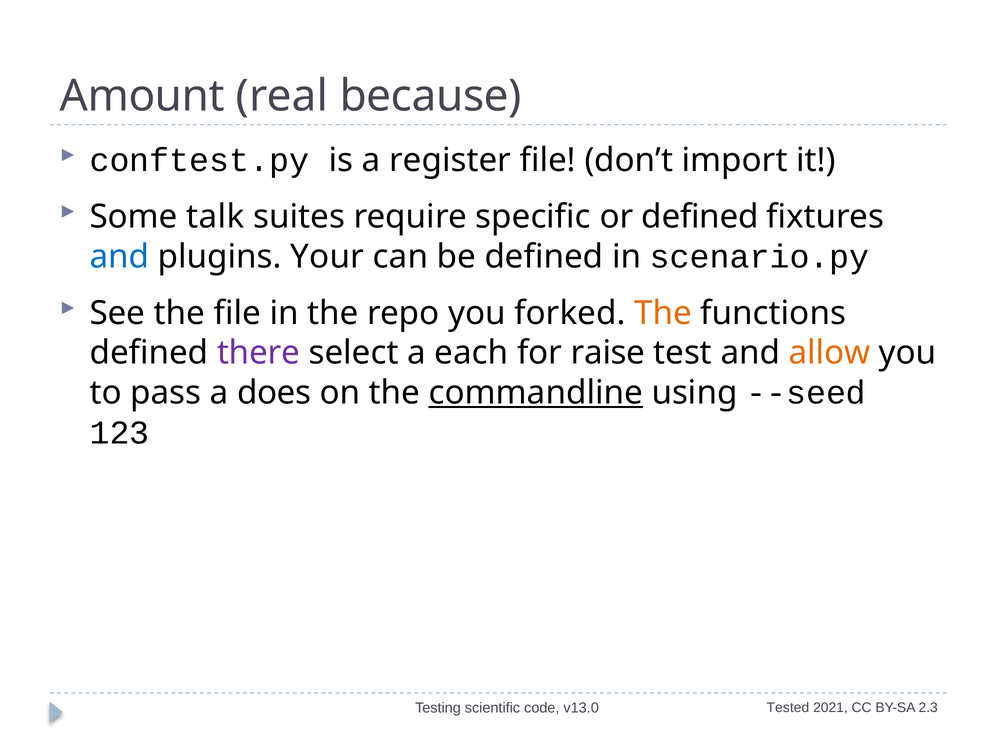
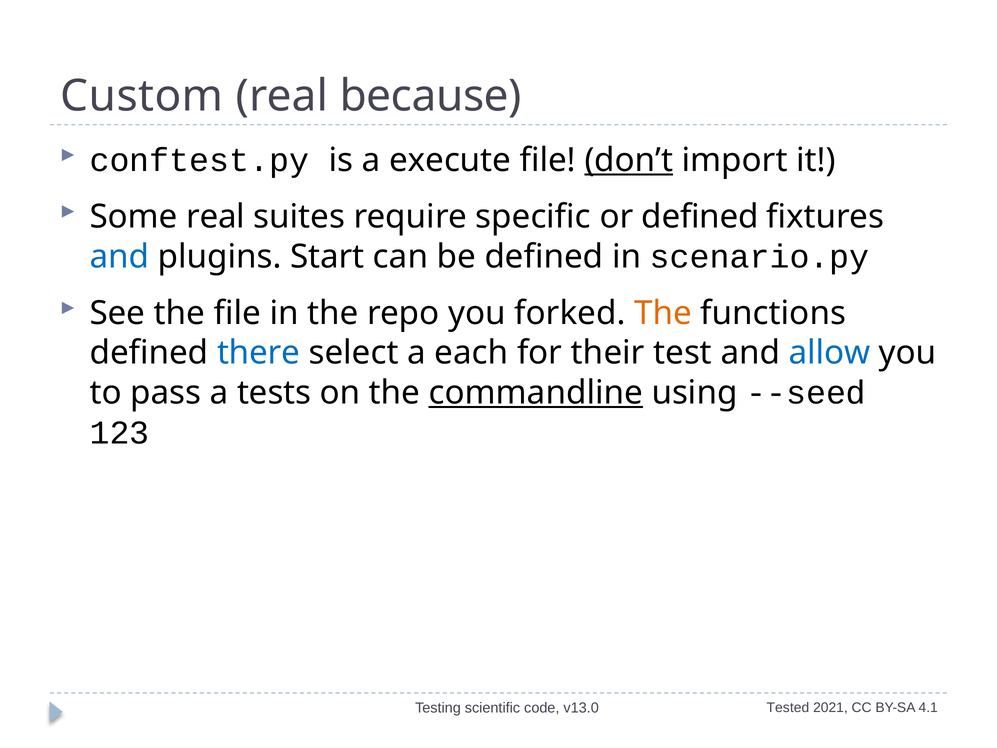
Amount: Amount -> Custom
register: register -> execute
don’t underline: none -> present
Some talk: talk -> real
Your: Your -> Start
there colour: purple -> blue
raise: raise -> their
allow colour: orange -> blue
does: does -> tests
2.3: 2.3 -> 4.1
